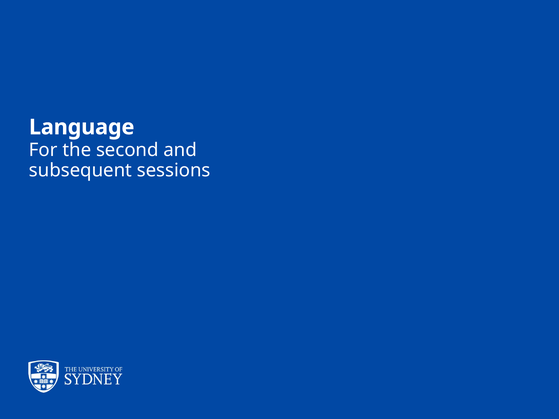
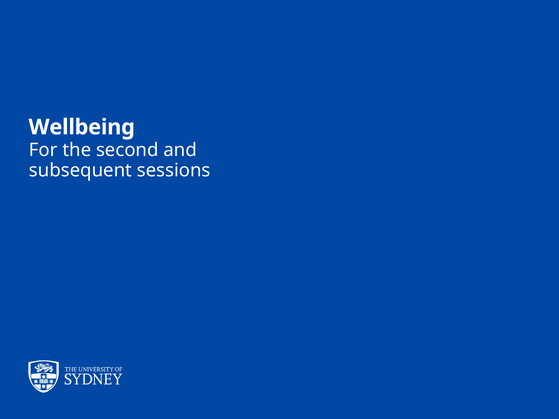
Language: Language -> Wellbeing
